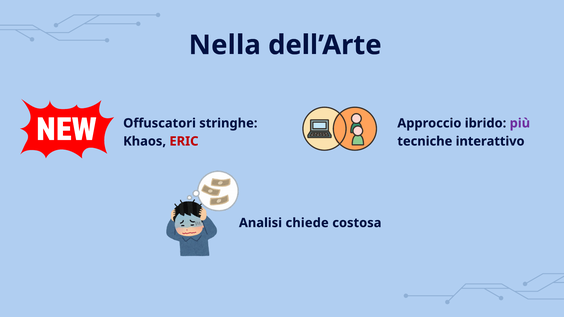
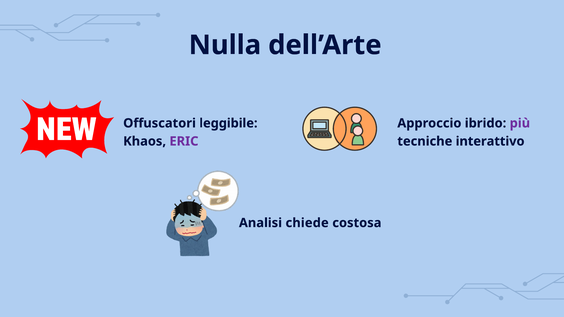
Nella: Nella -> Nulla
stringhe: stringhe -> leggibile
ERIC colour: red -> purple
